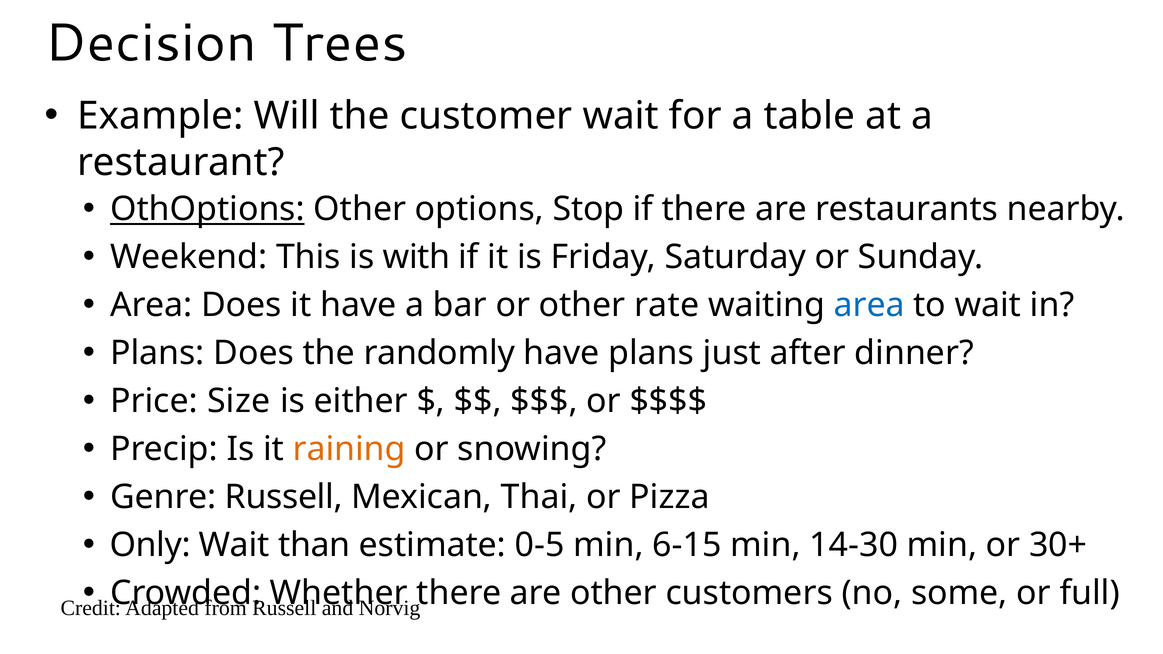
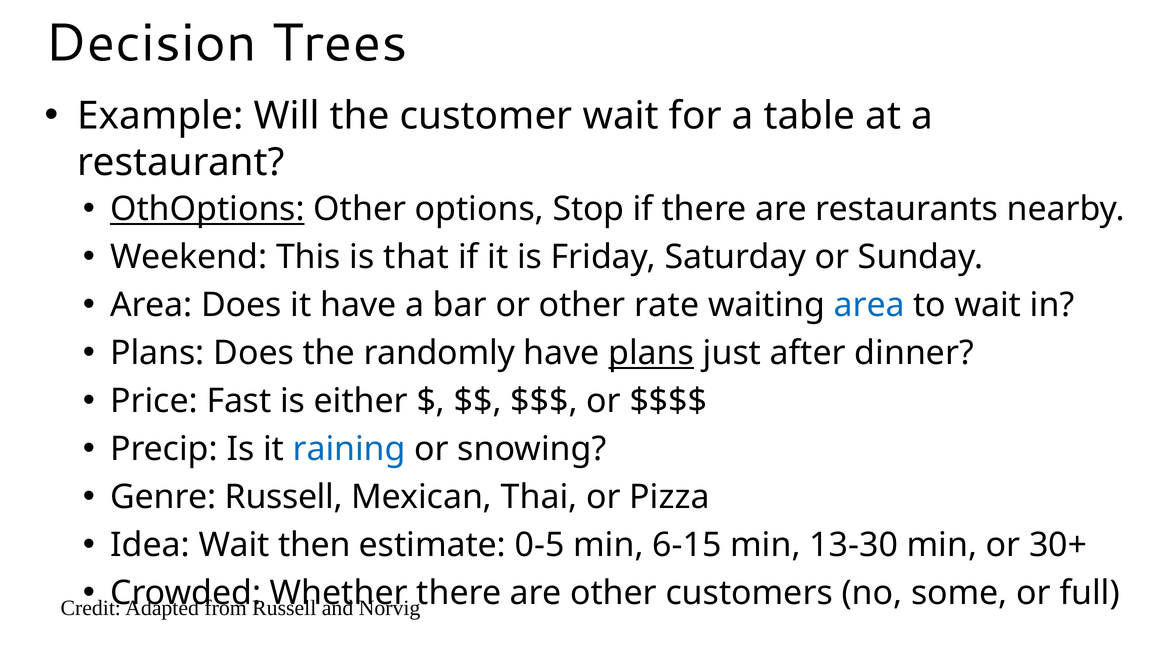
with: with -> that
plans at (651, 353) underline: none -> present
Size: Size -> Fast
raining colour: orange -> blue
Only: Only -> Idea
than: than -> then
14-30: 14-30 -> 13-30
